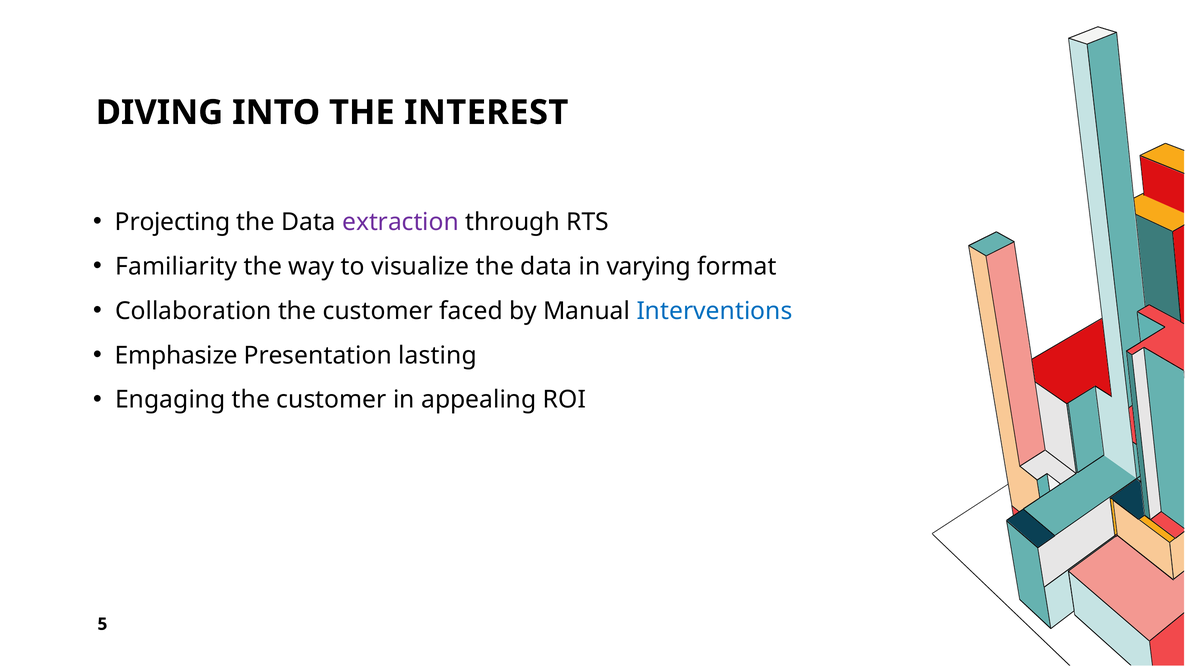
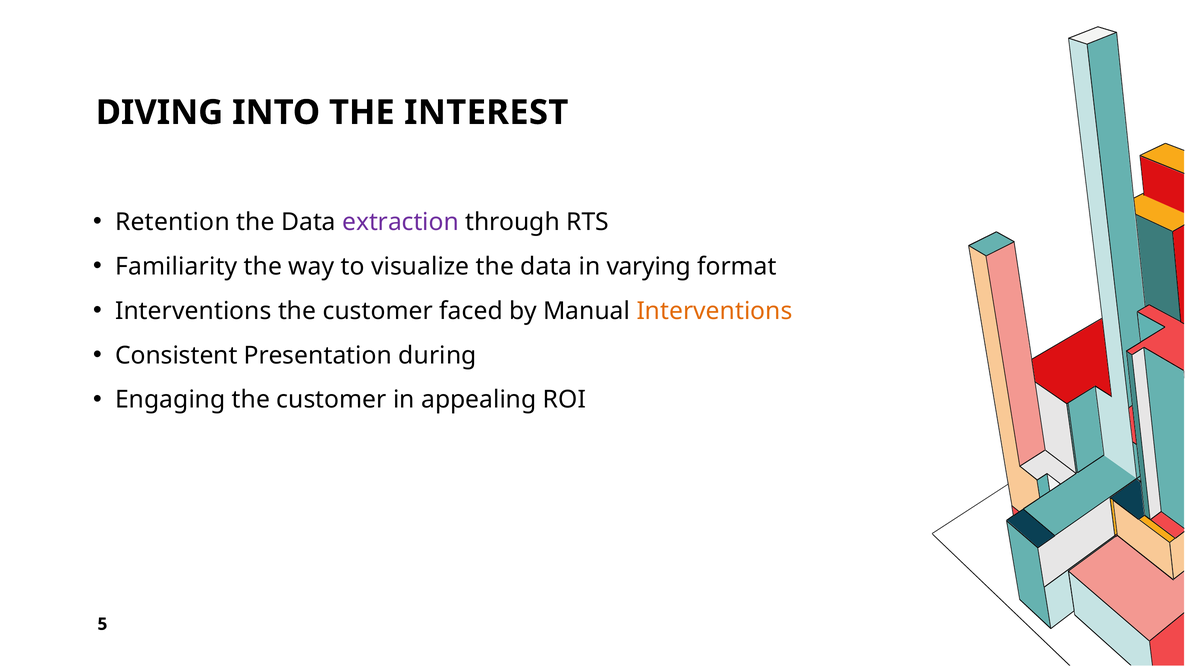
Projecting: Projecting -> Retention
Collaboration at (193, 311): Collaboration -> Interventions
Interventions at (715, 311) colour: blue -> orange
Emphasize: Emphasize -> Consistent
lasting: lasting -> during
